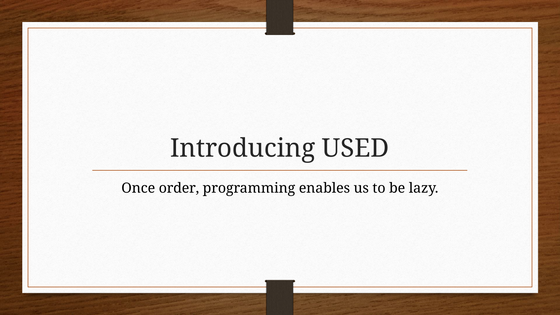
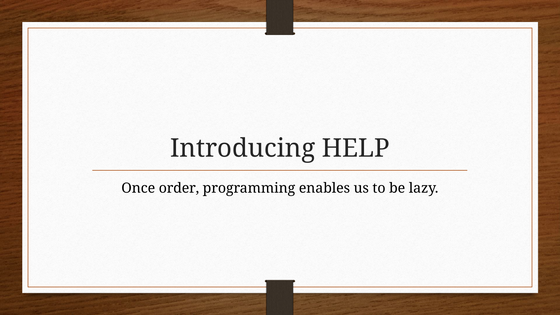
USED: USED -> HELP
